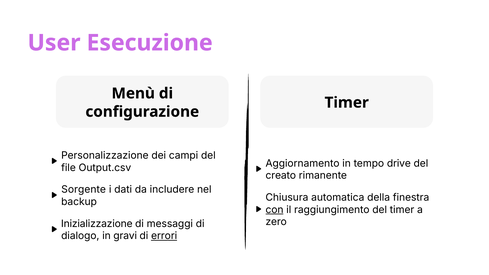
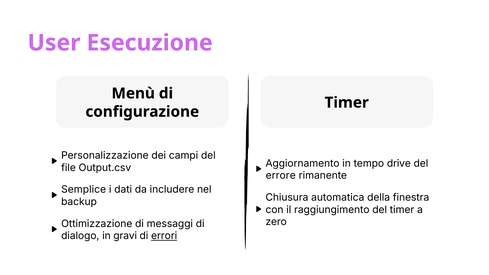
creato: creato -> errore
Sorgente: Sorgente -> Semplice
con underline: present -> none
Inizializzazione: Inizializzazione -> Ottimizzazione
